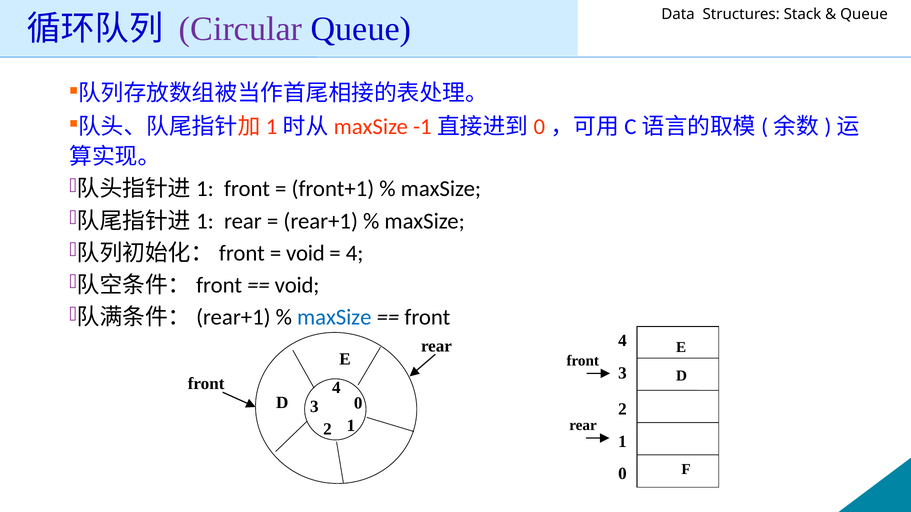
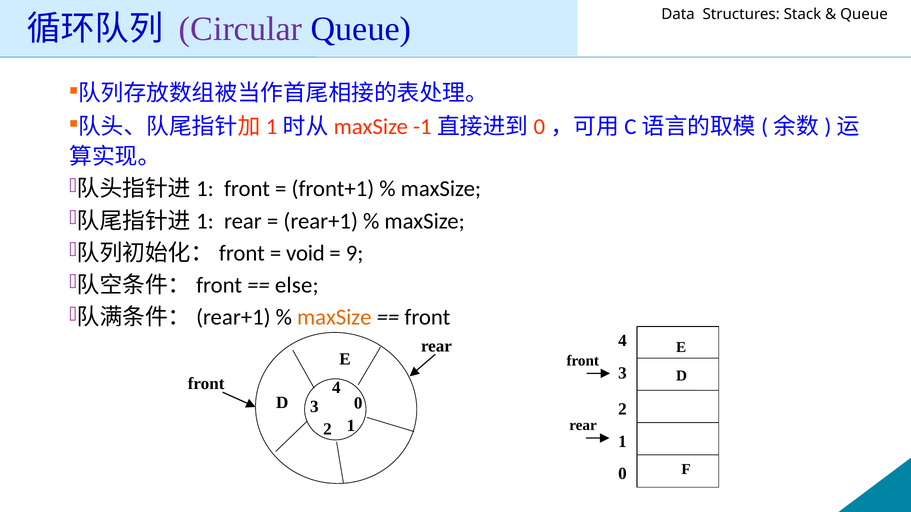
4 at (355, 253): 4 -> 9
void at (297, 285): void -> else
maxSize at (334, 318) colour: blue -> orange
